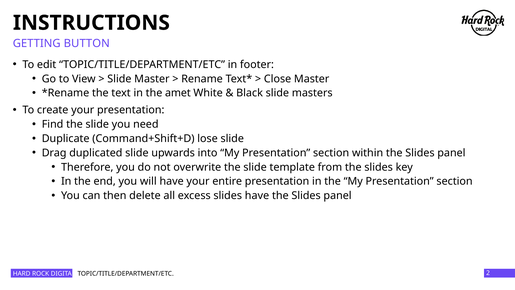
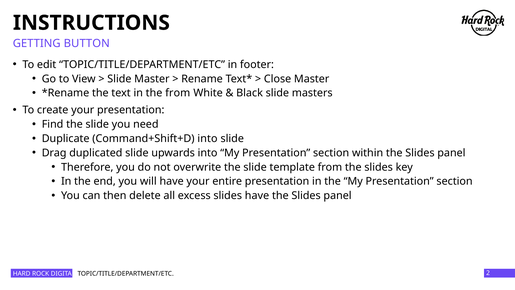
the amet: amet -> from
Command+Shift+D lose: lose -> into
